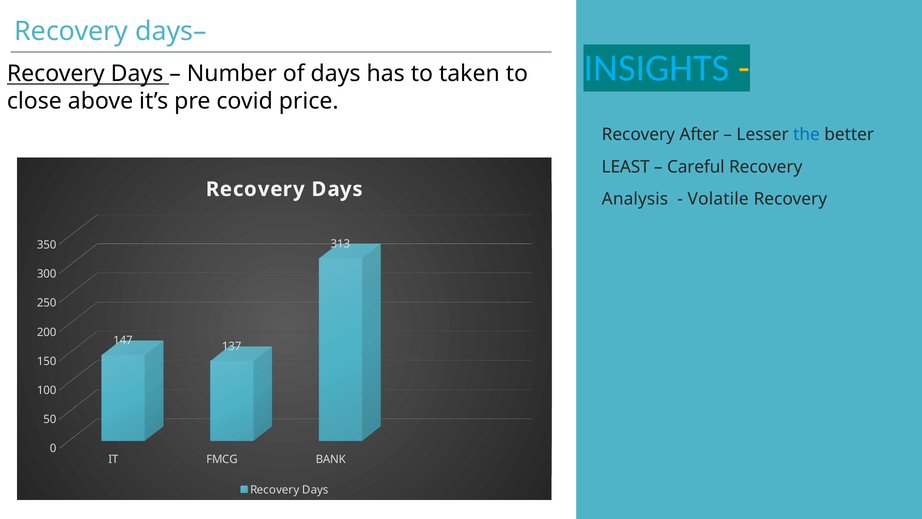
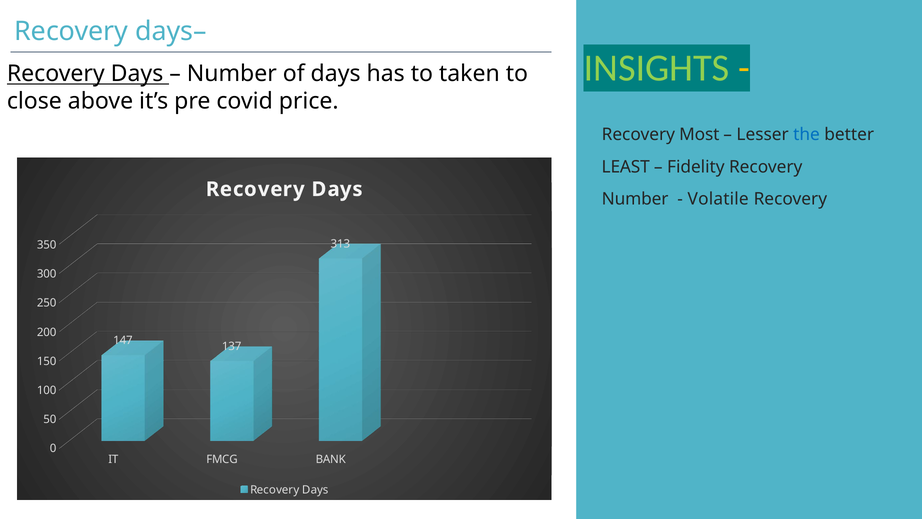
INSIGHTS colour: light blue -> light green
After: After -> Most
Careful: Careful -> Fidelity
Analysis at (635, 199): Analysis -> Number
